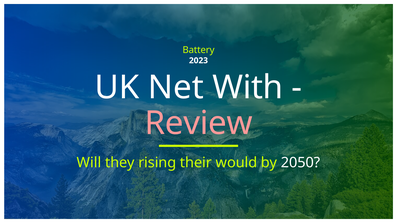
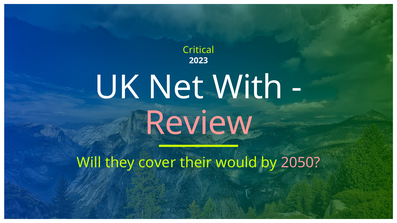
Battery: Battery -> Critical
rising: rising -> cover
2050 colour: white -> pink
